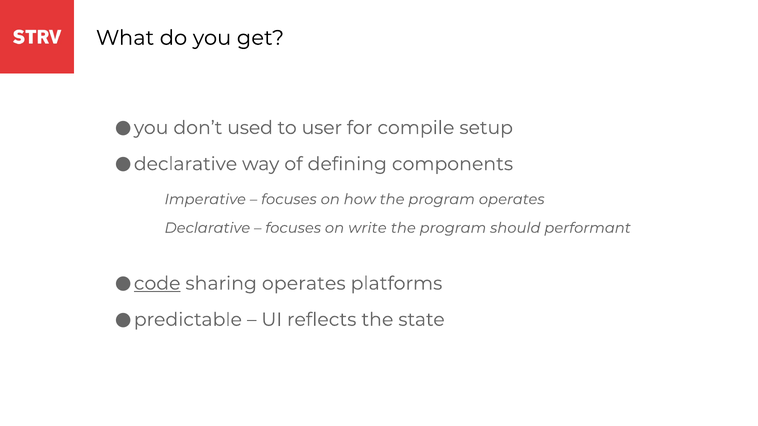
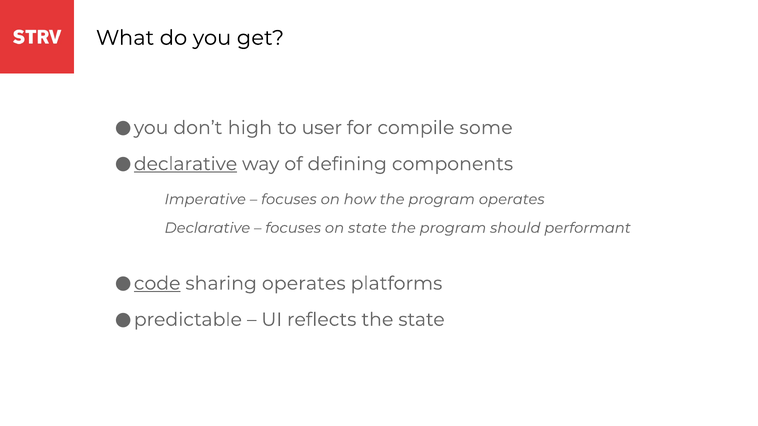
used: used -> high
setup: setup -> some
declarative at (186, 164) underline: none -> present
on write: write -> state
